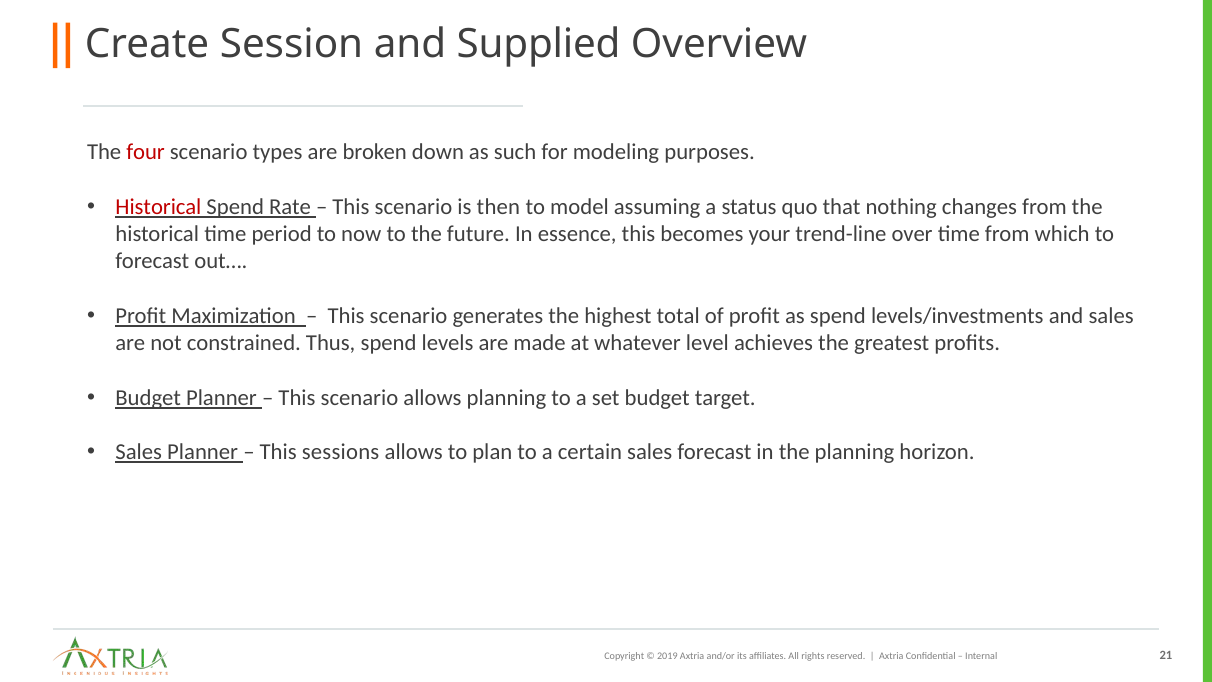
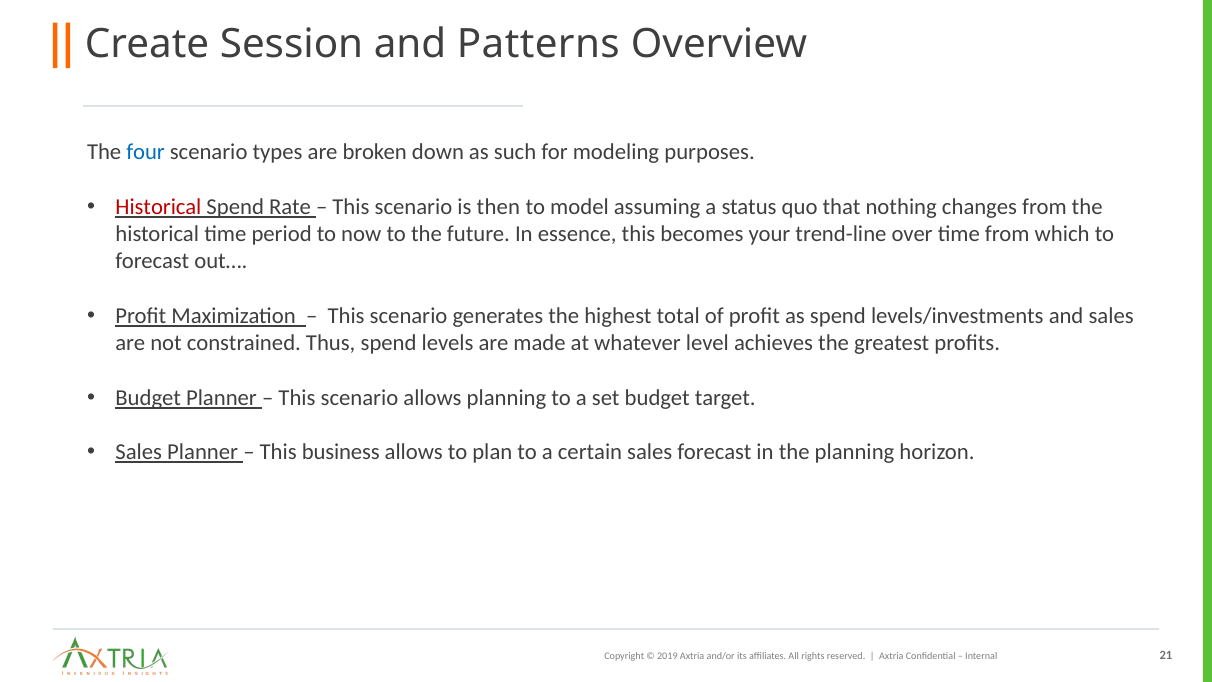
Supplied: Supplied -> Patterns
four colour: red -> blue
sessions: sessions -> business
